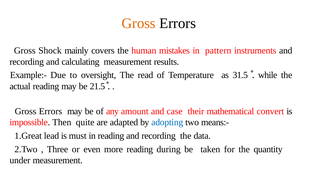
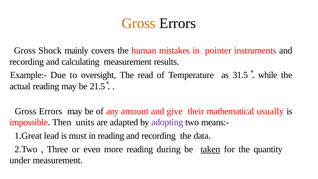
pattern: pattern -> pointer
case: case -> give
convert: convert -> usually
quite: quite -> units
adopting colour: blue -> purple
taken underline: none -> present
